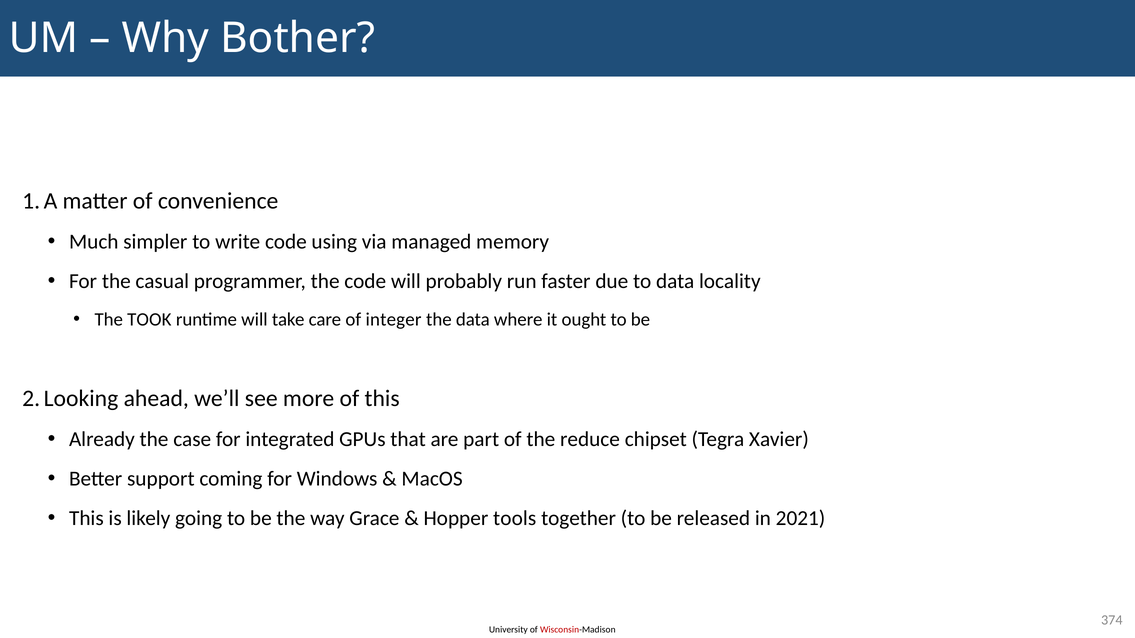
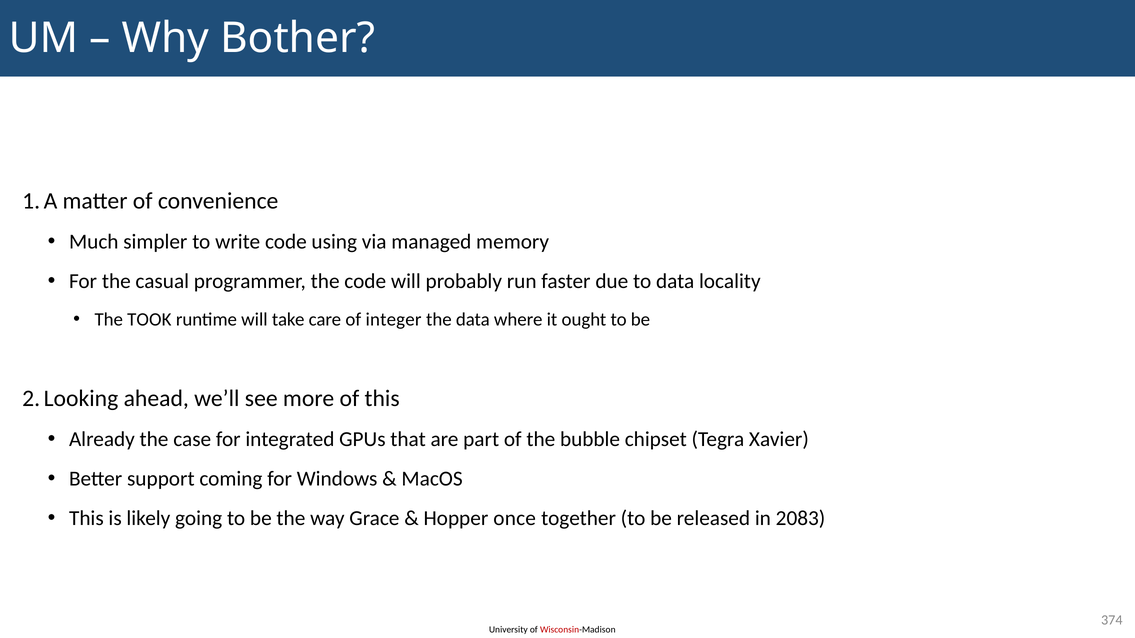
reduce: reduce -> bubble
tools: tools -> once
2021: 2021 -> 2083
